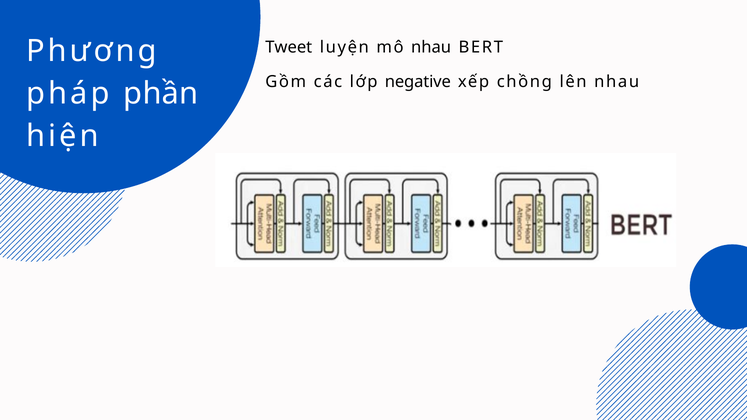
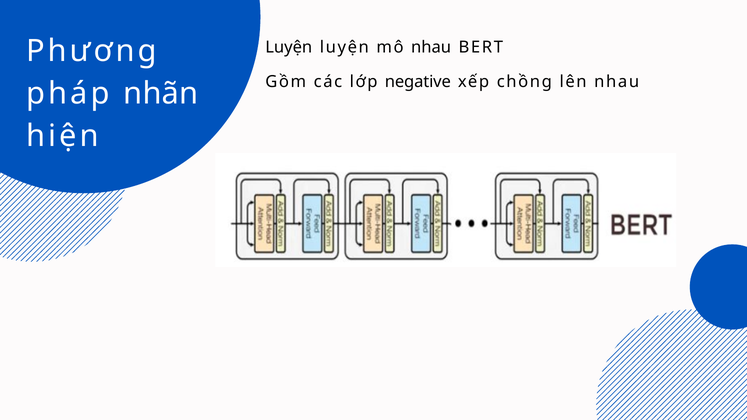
Tweet at (289, 47): Tweet -> Luyện
phần: phần -> nhãn
